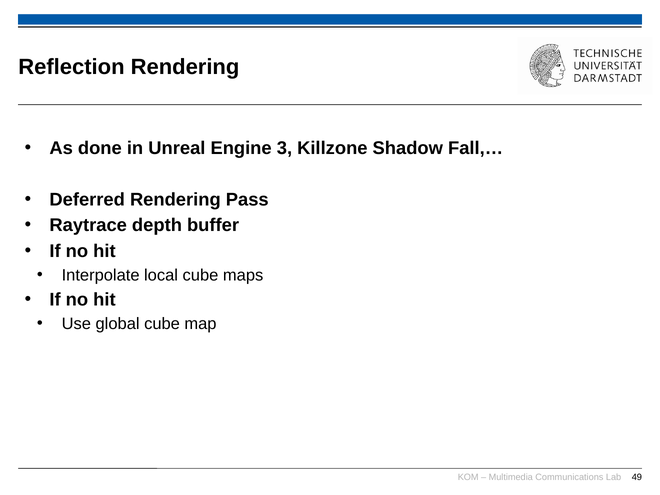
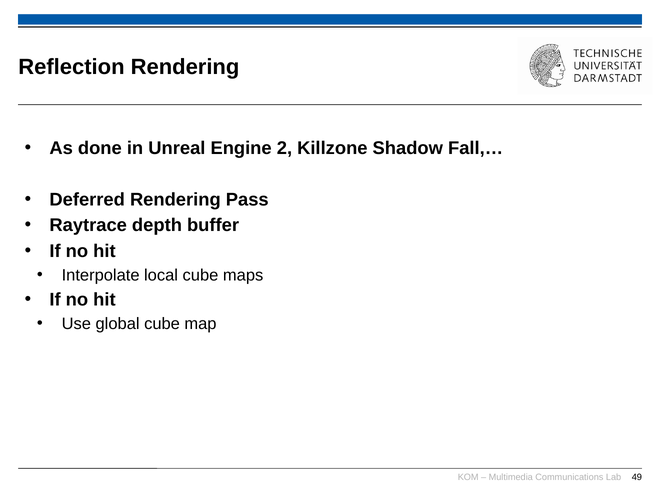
3: 3 -> 2
